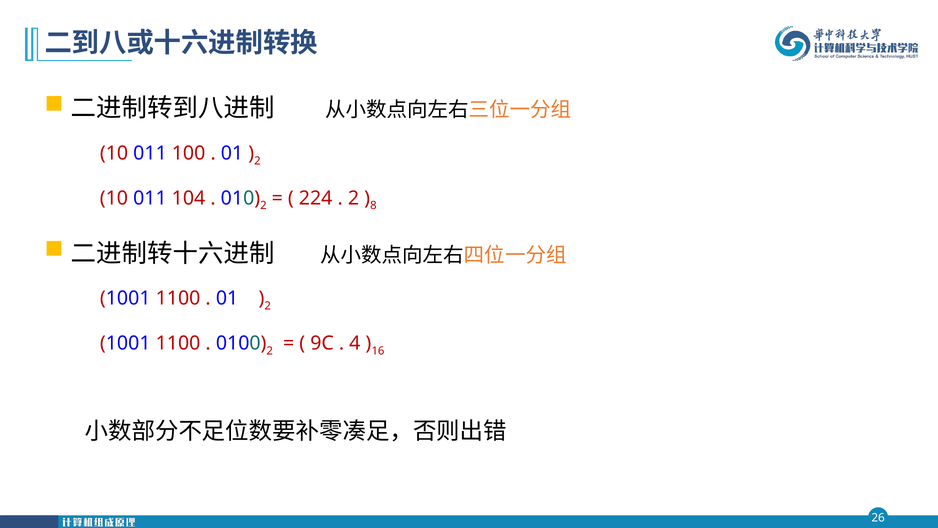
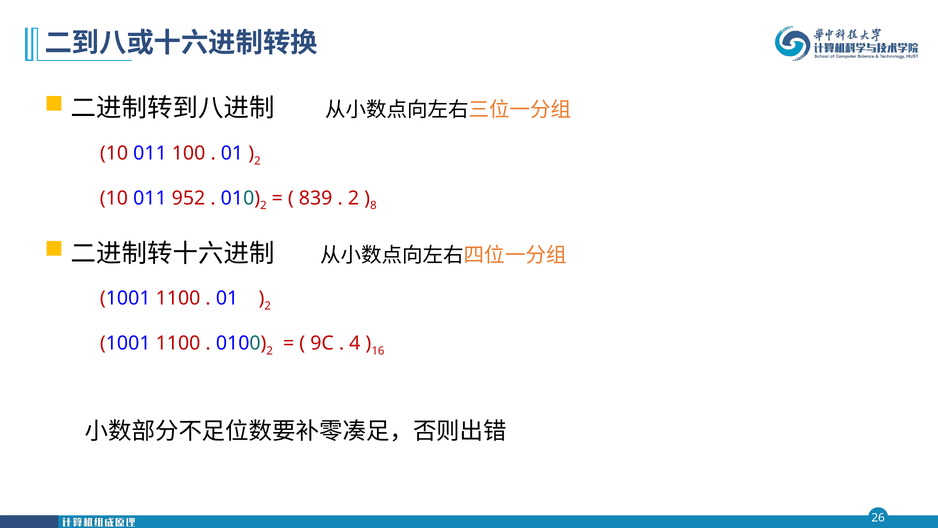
104: 104 -> 952
224: 224 -> 839
